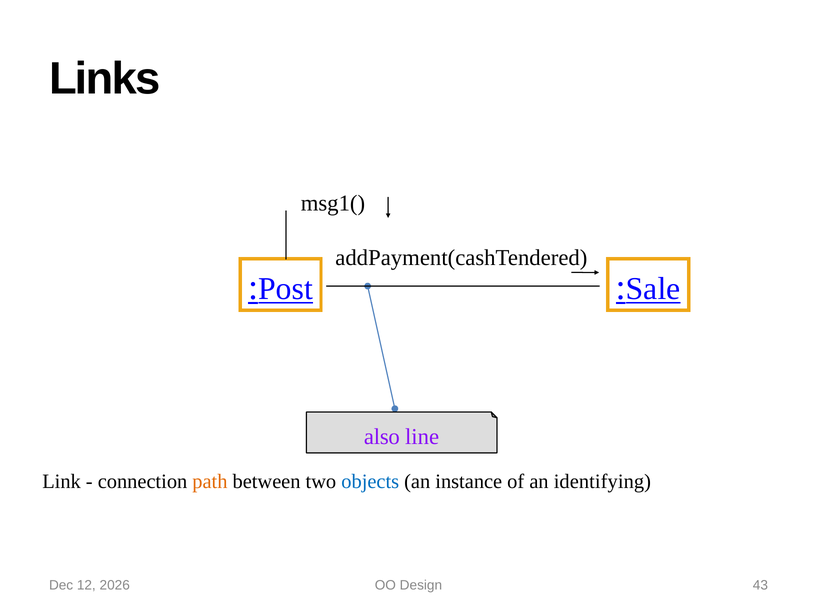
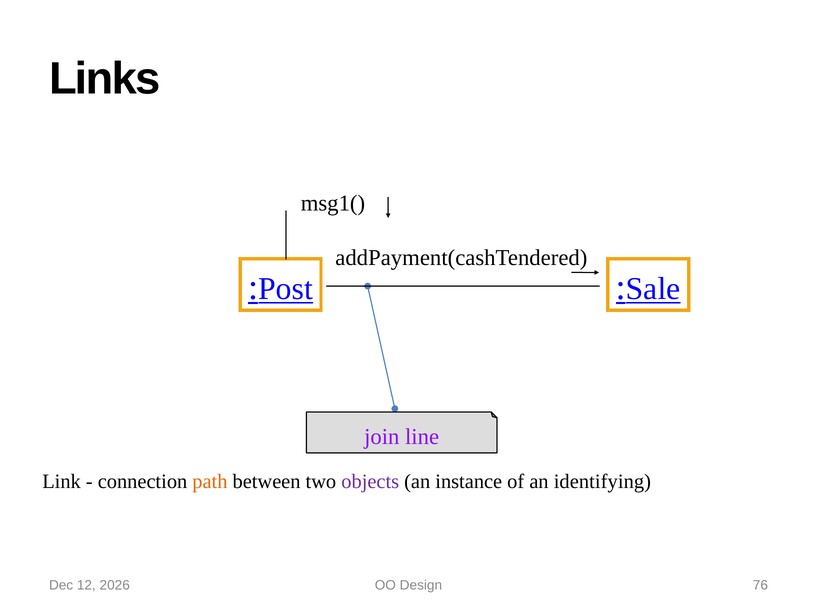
also: also -> join
objects colour: blue -> purple
43: 43 -> 76
